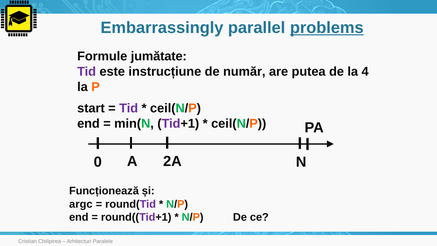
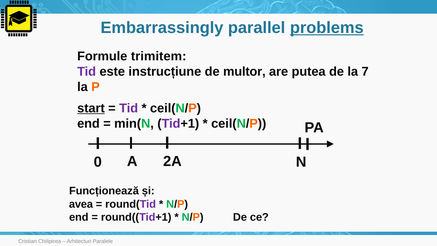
jumătate: jumătate -> trimitem
număr: număr -> multor
4: 4 -> 7
start underline: none -> present
argc: argc -> avea
